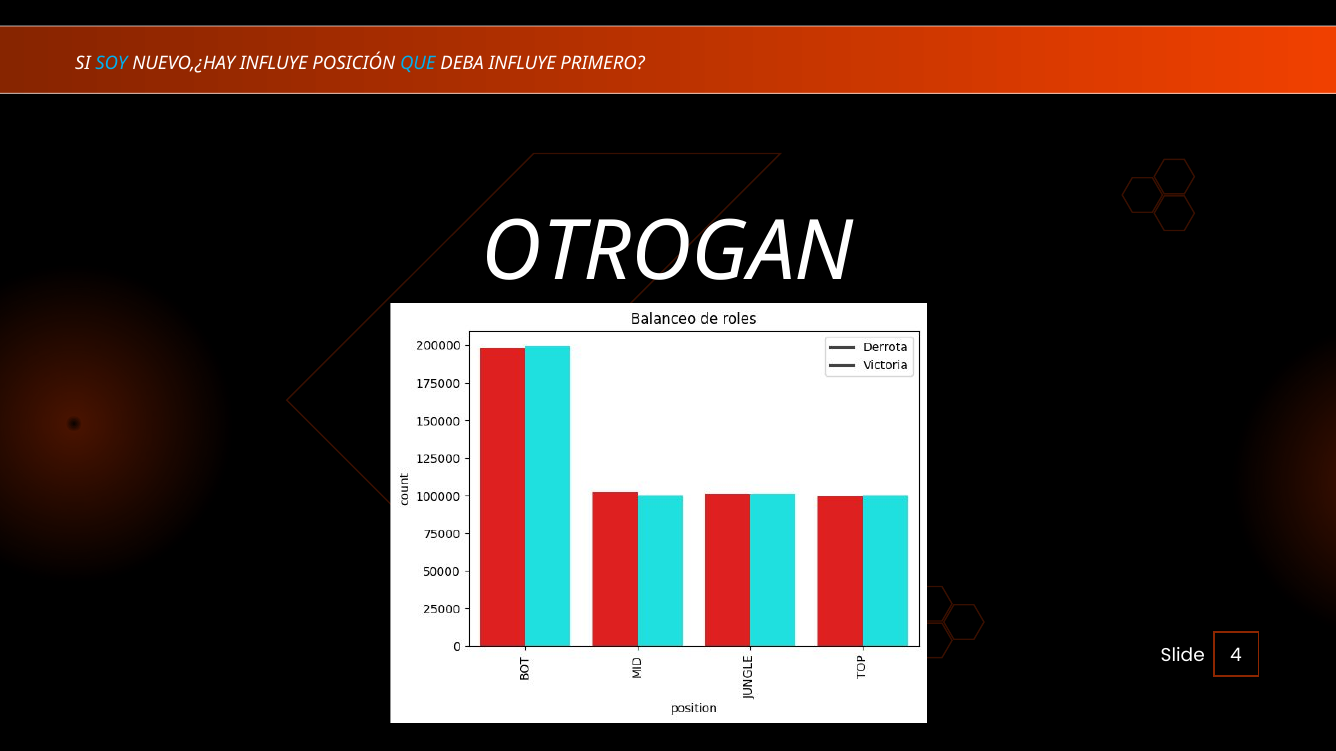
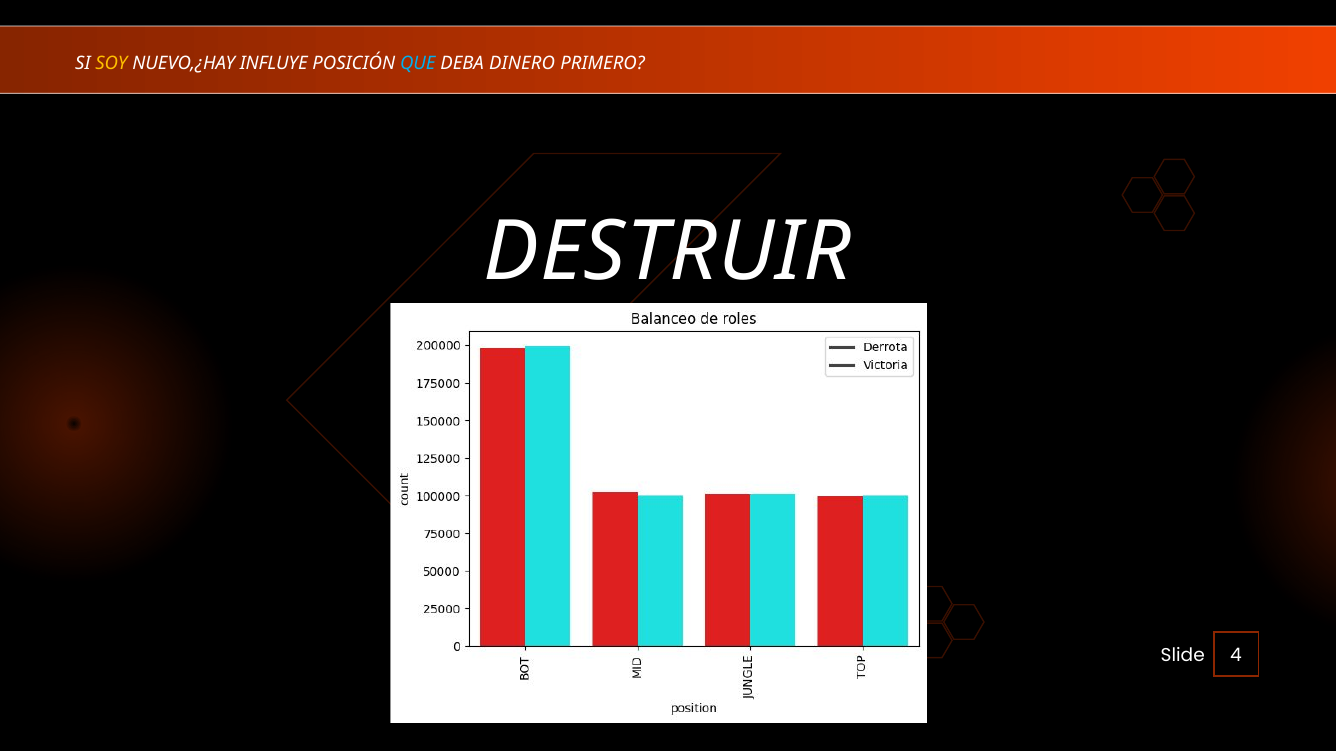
SOY colour: light blue -> yellow
DEBA INFLUYE: INFLUYE -> DINERO
OTROGAN: OTROGAN -> DESTRUIR
